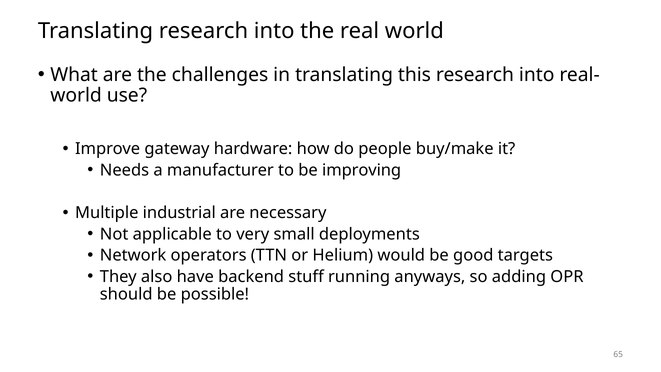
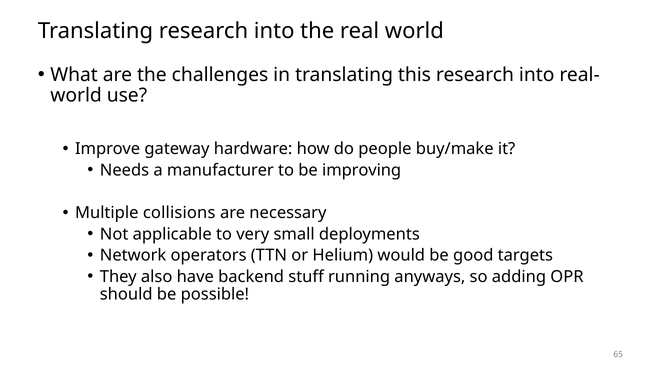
industrial: industrial -> collisions
